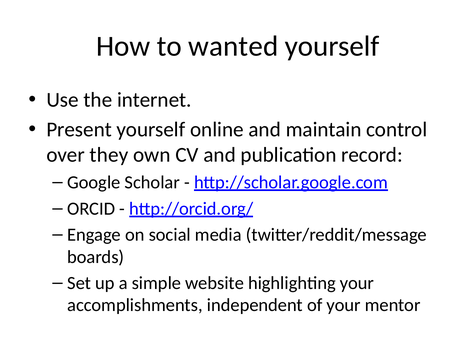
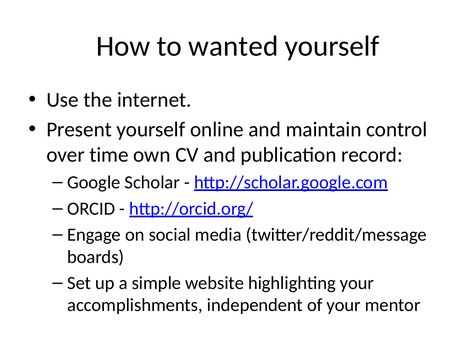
they: they -> time
